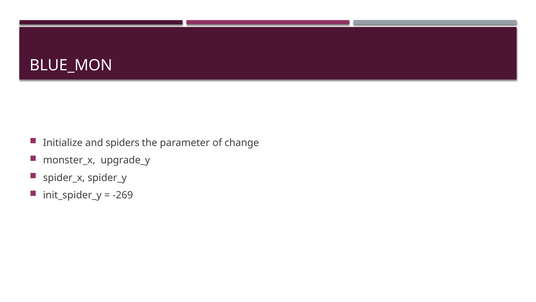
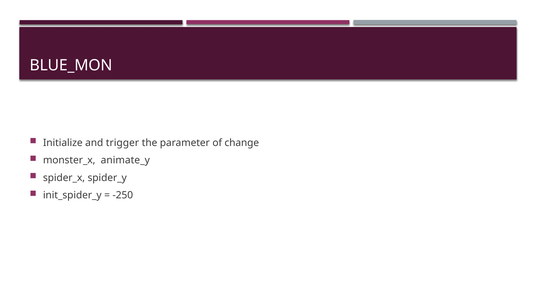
spiders: spiders -> trigger
upgrade_y: upgrade_y -> animate_y
-269: -269 -> -250
